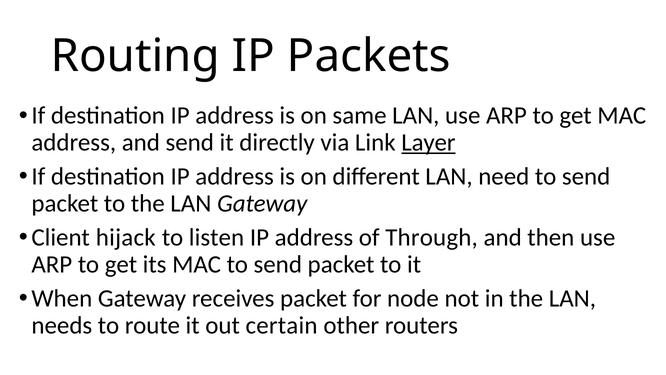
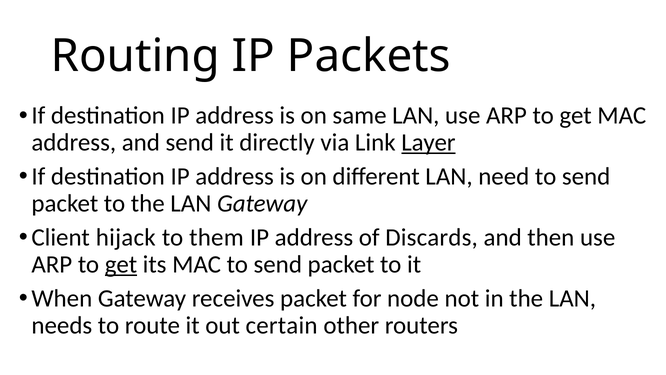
listen: listen -> them
Through: Through -> Discards
get at (121, 264) underline: none -> present
